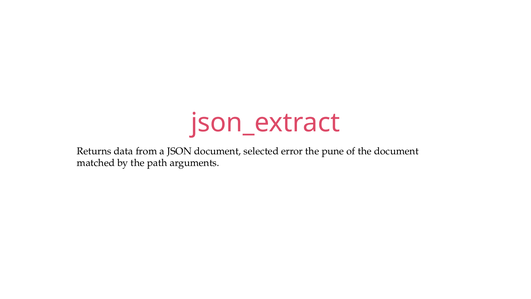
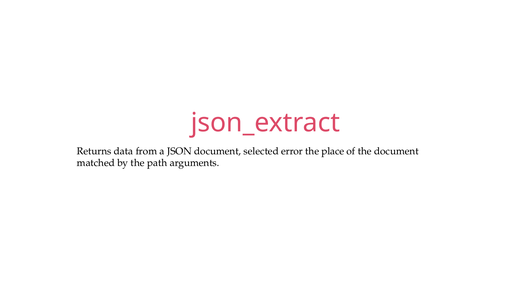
pune: pune -> place
